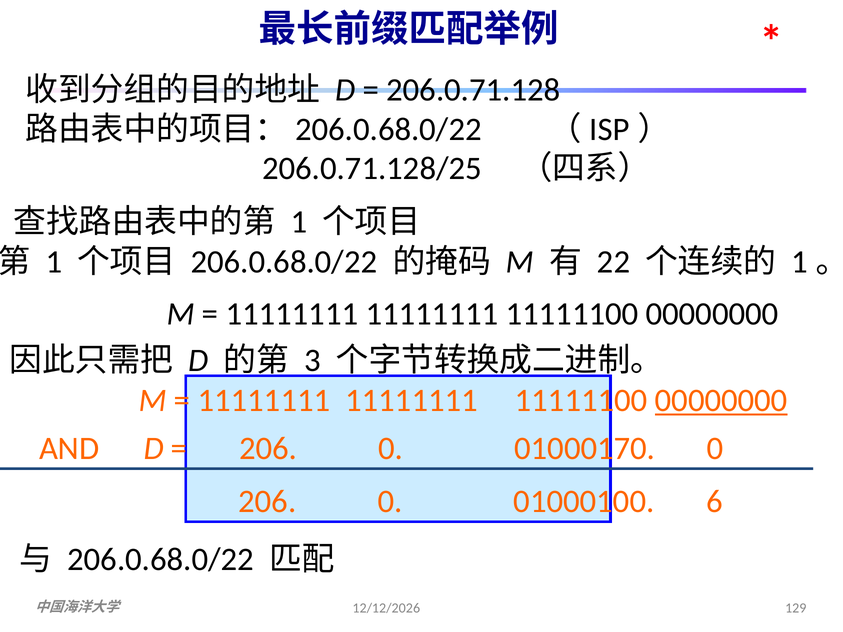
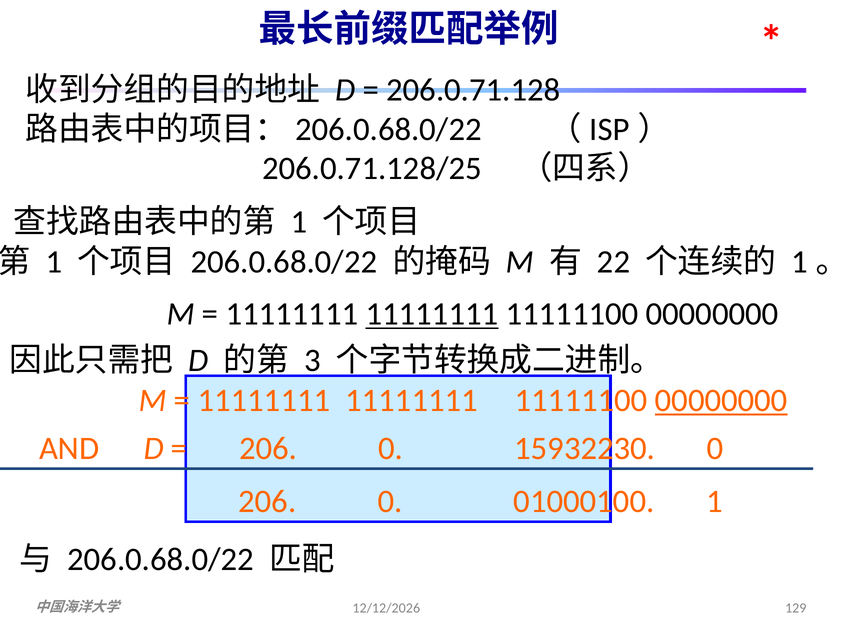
11111111 at (432, 314) underline: none -> present
01000170: 01000170 -> 15932230
01000100 6: 6 -> 1
